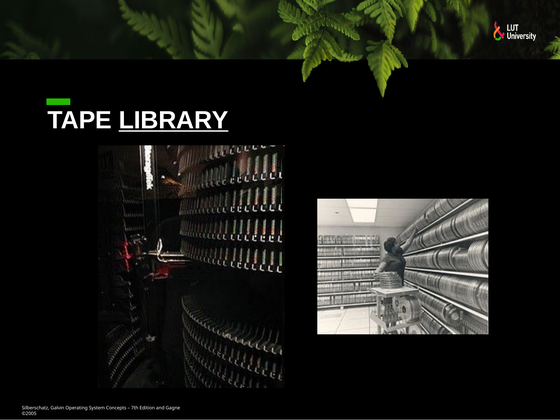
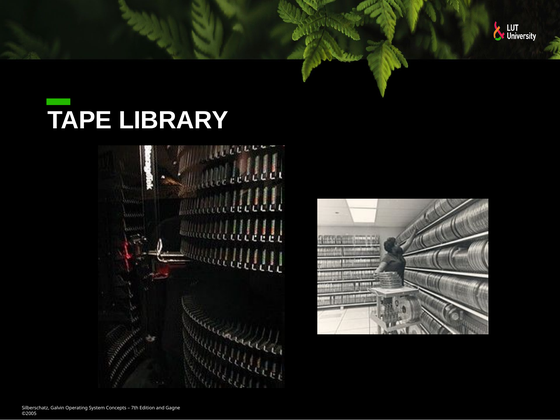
LIBRARY underline: present -> none
